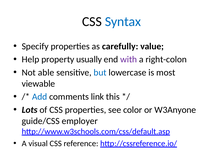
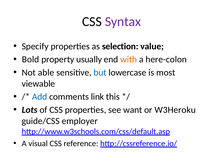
Syntax colour: blue -> purple
carefully: carefully -> selection
Help: Help -> Bold
with colour: purple -> orange
right-colon: right-colon -> here-colon
color: color -> want
W3Anyone: W3Anyone -> W3Heroku
